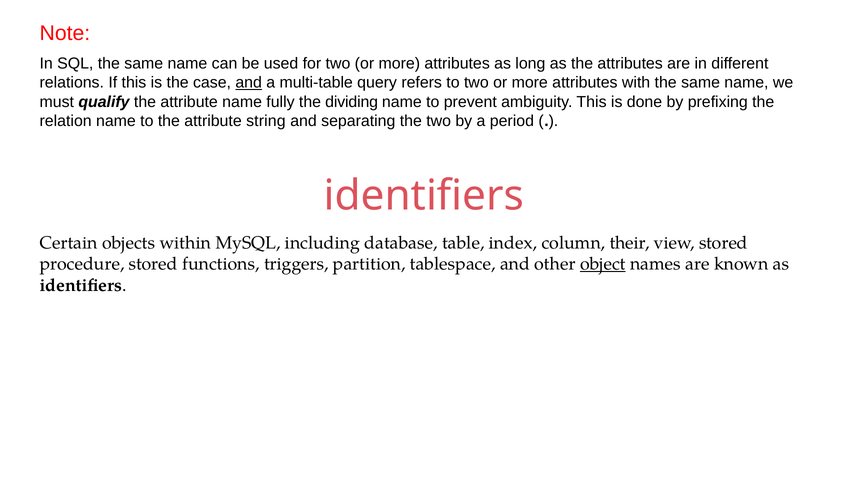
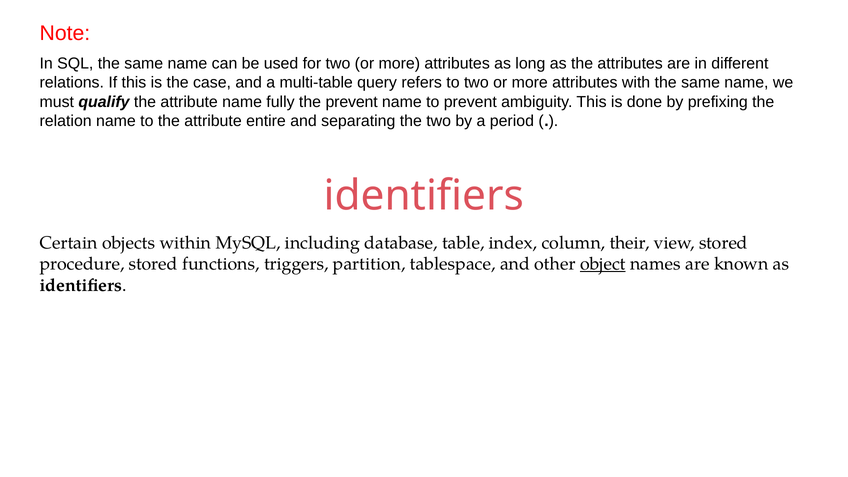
and at (249, 83) underline: present -> none
the dividing: dividing -> prevent
string: string -> entire
